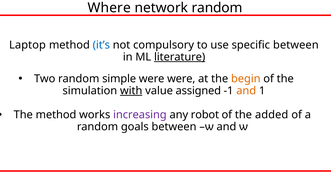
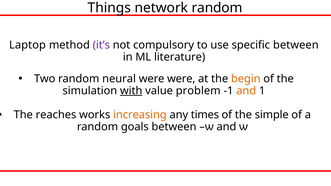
Where: Where -> Things
it’s colour: blue -> purple
literature underline: present -> none
simple: simple -> neural
assigned: assigned -> problem
The method: method -> reaches
increasing colour: purple -> orange
robot: robot -> times
added: added -> simple
